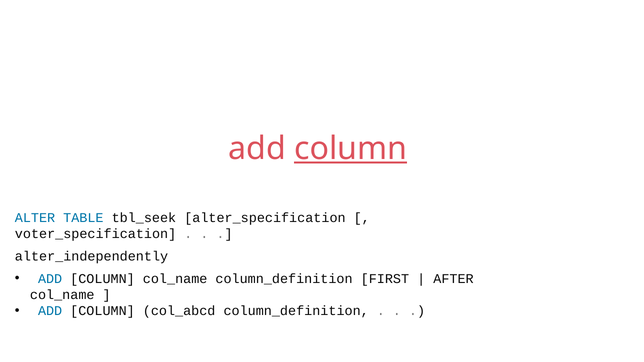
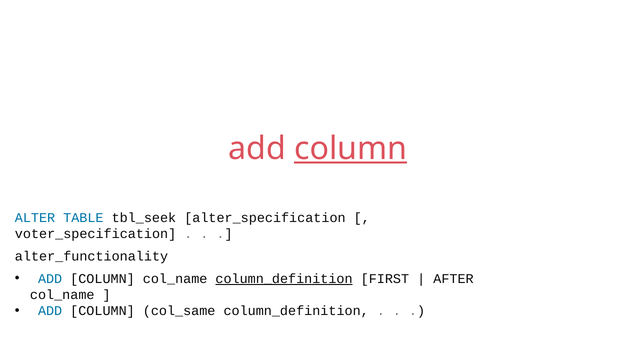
alter_independently: alter_independently -> alter_functionality
column_definition at (284, 279) underline: none -> present
col_abcd: col_abcd -> col_same
